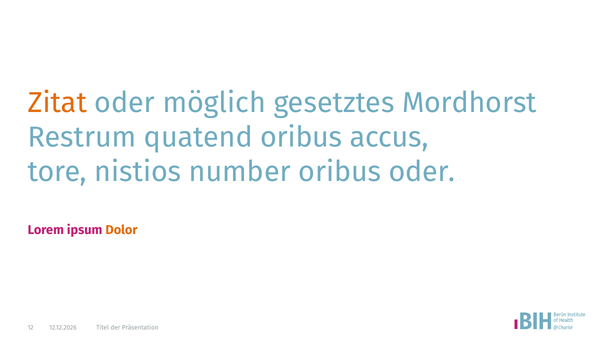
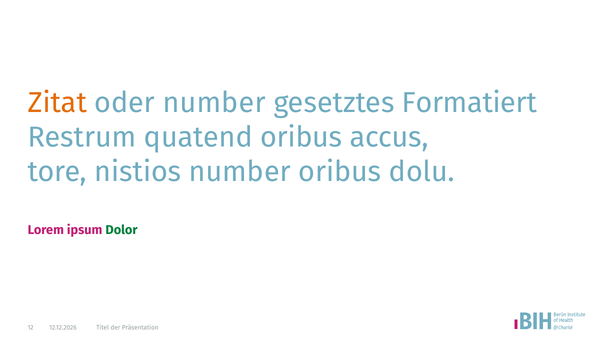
oder möglich: möglich -> number
Mordhorst: Mordhorst -> Formatiert
oribus oder: oder -> dolu
Dolor colour: orange -> green
